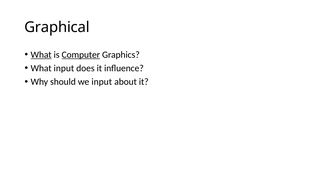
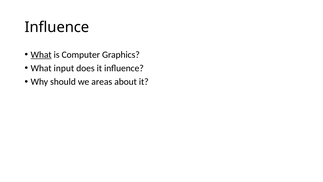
Graphical at (57, 27): Graphical -> Influence
Computer underline: present -> none
we input: input -> areas
